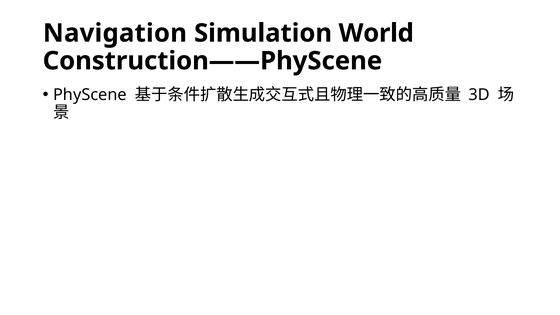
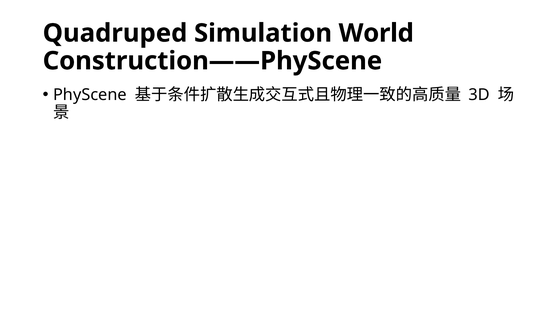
Navigation: Navigation -> Quadruped
